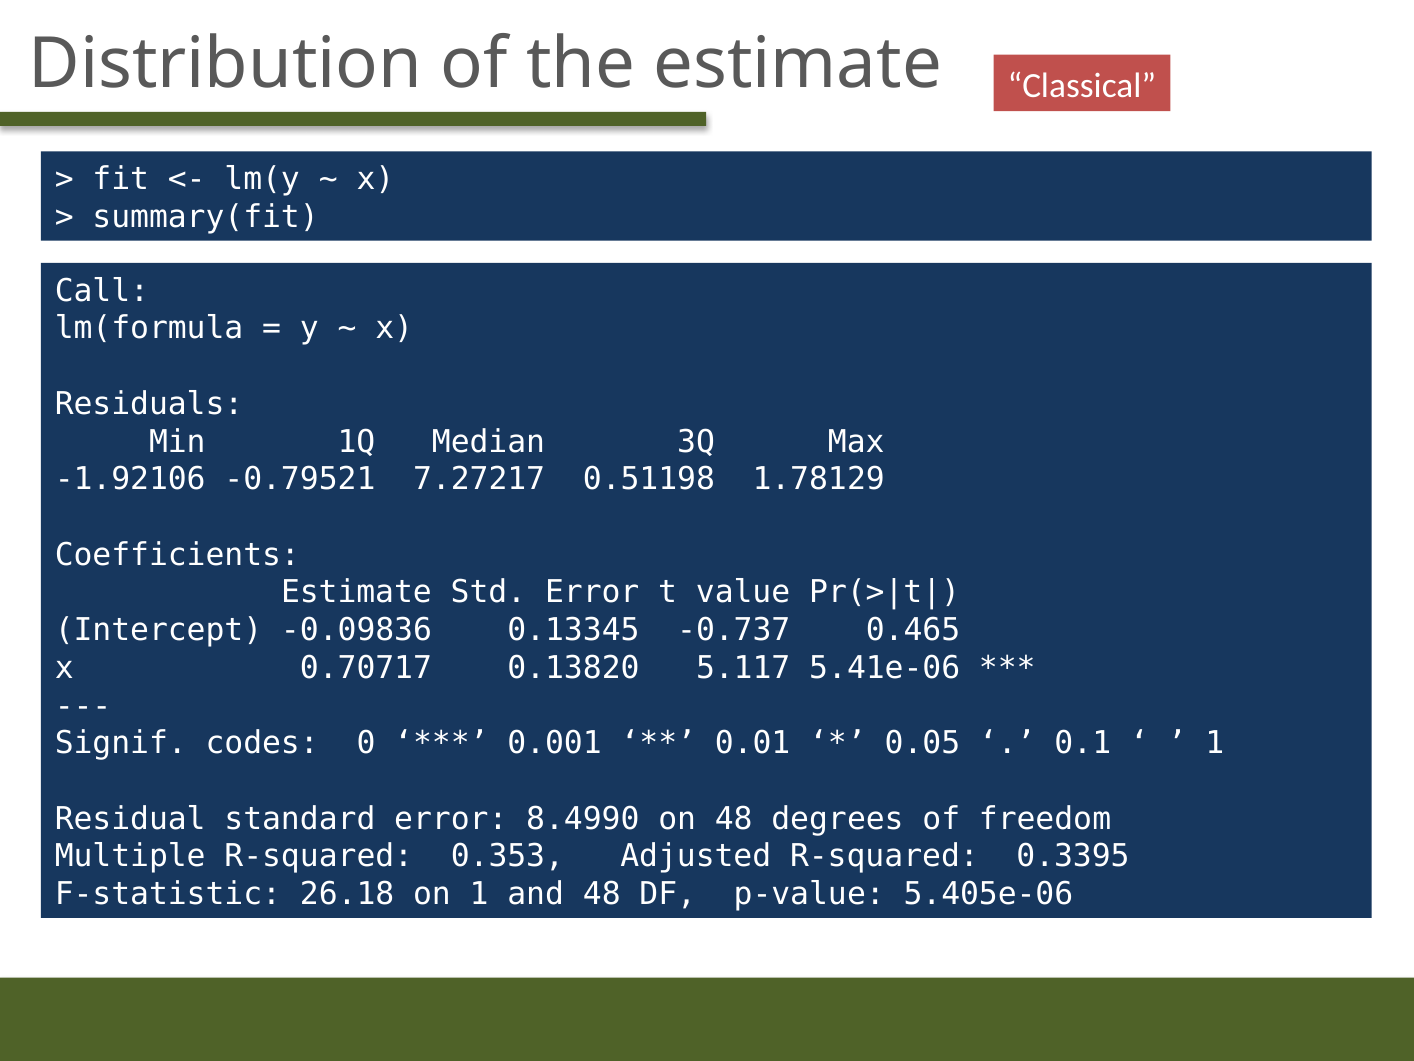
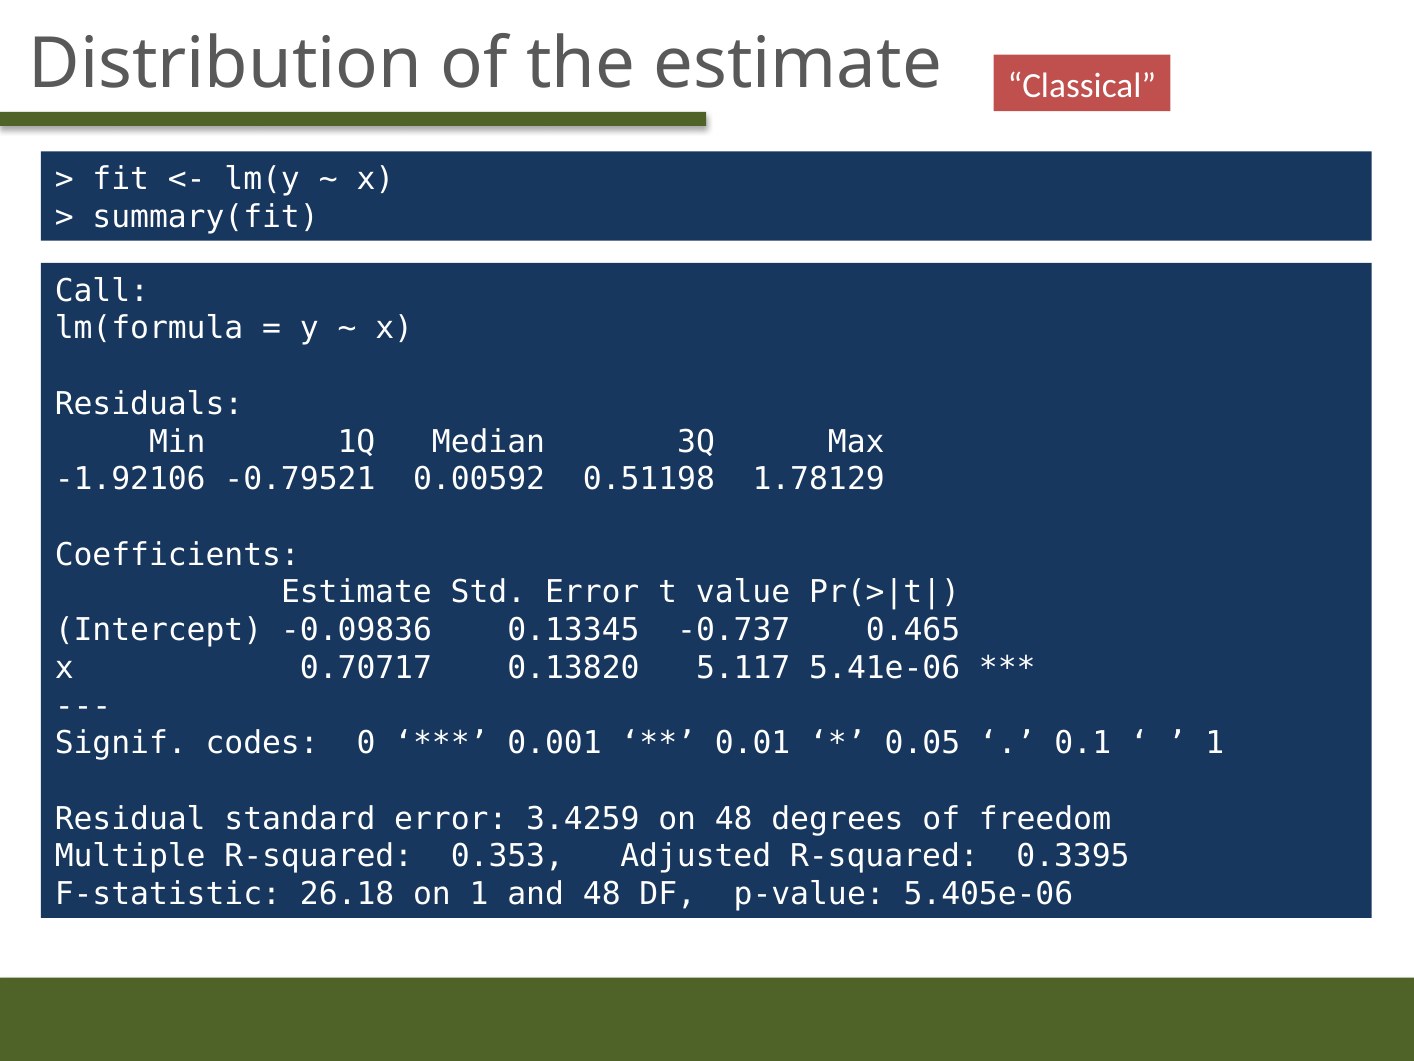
7.27217: 7.27217 -> 0.00592
8.4990: 8.4990 -> 3.4259
